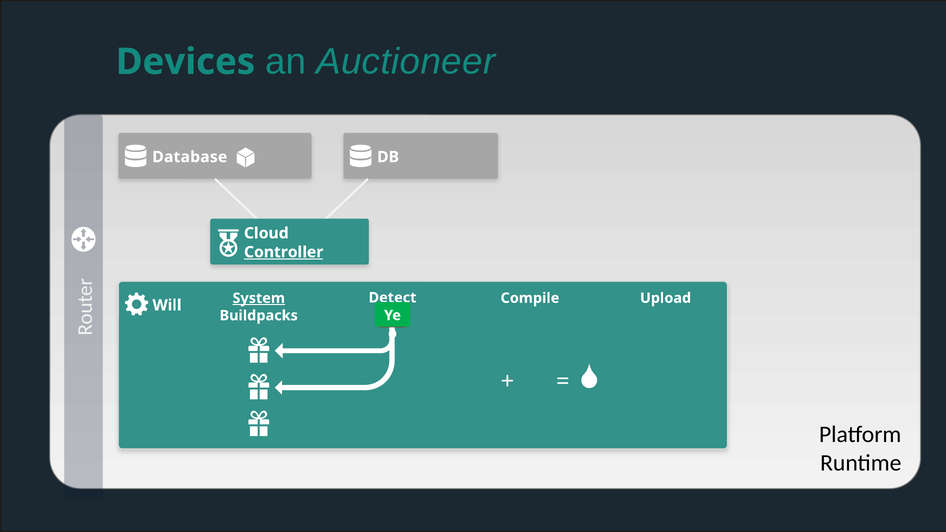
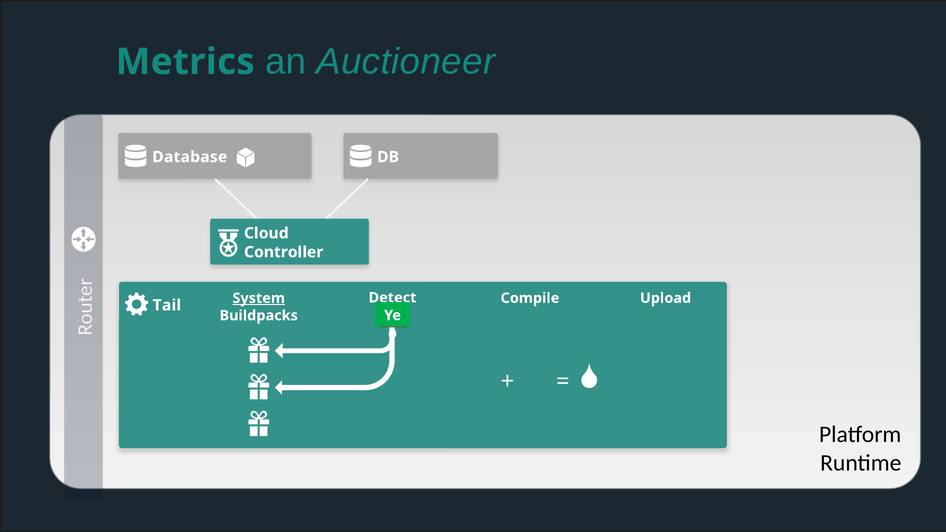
Devices: Devices -> Metrics
Controller underline: present -> none
Will: Will -> Tail
